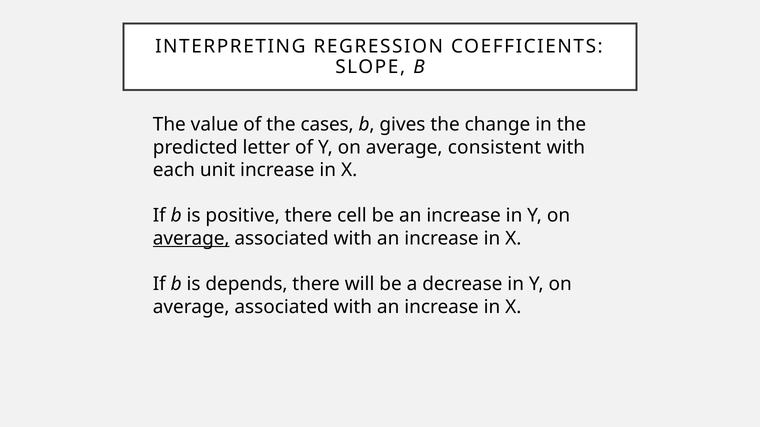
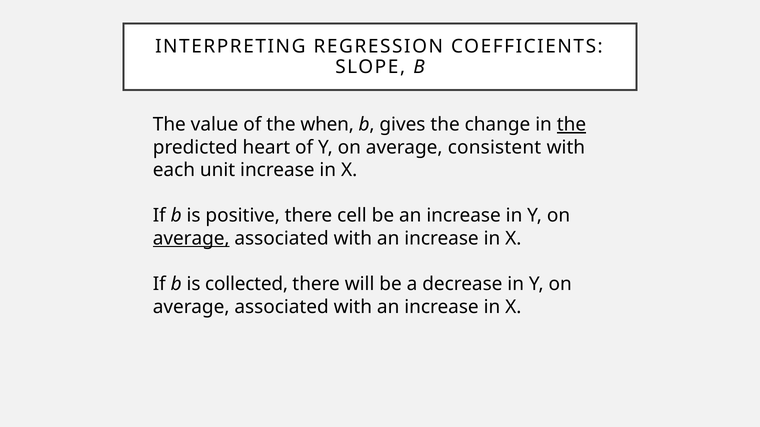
cases: cases -> when
the at (571, 125) underline: none -> present
letter: letter -> heart
depends: depends -> collected
